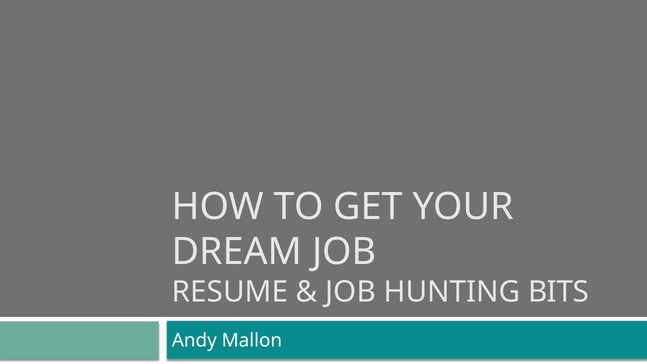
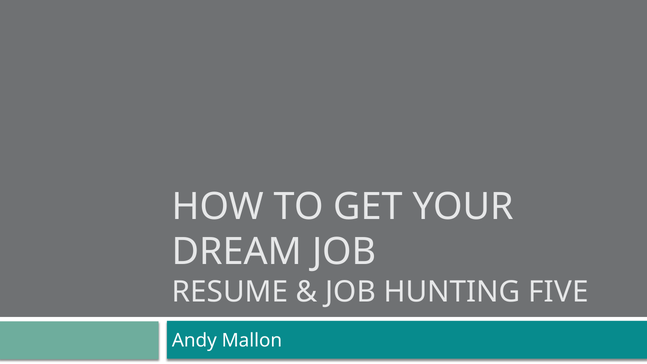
BITS: BITS -> FIVE
